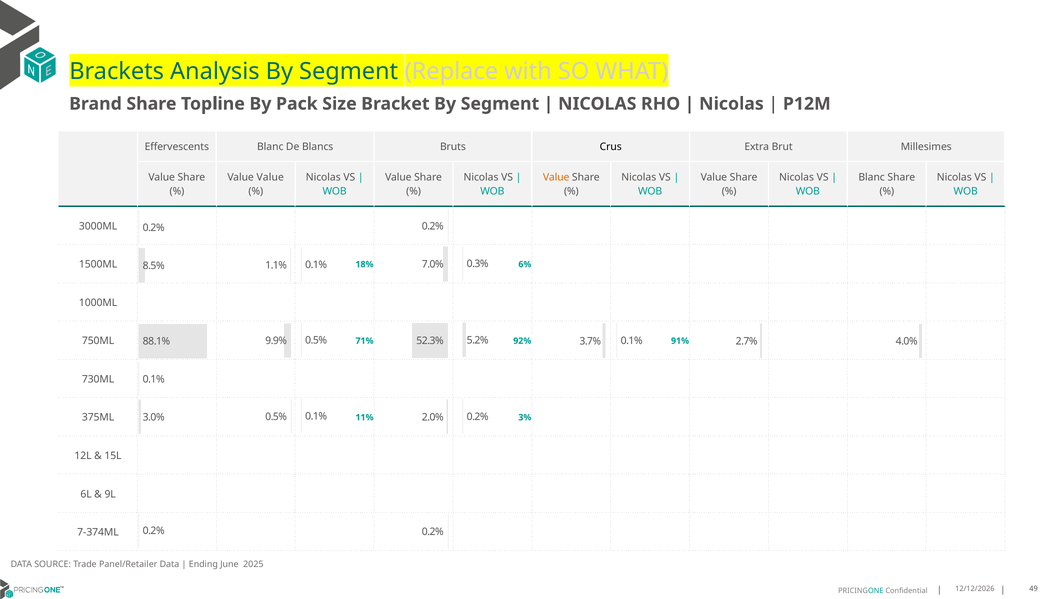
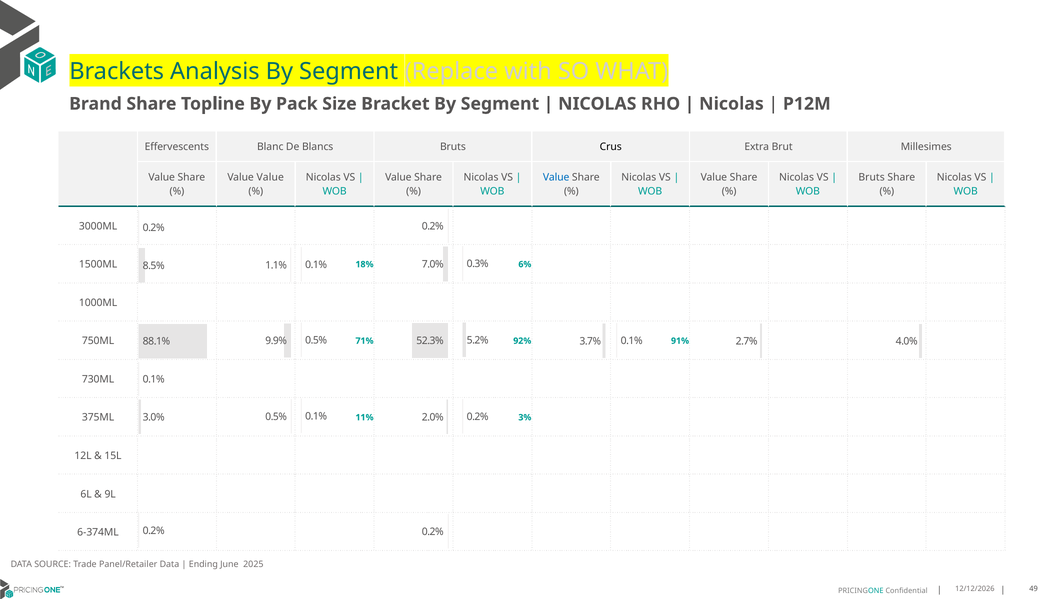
Value at (556, 177) colour: orange -> blue
Blanc at (872, 177): Blanc -> Bruts
7-374ML: 7-374ML -> 6-374ML
